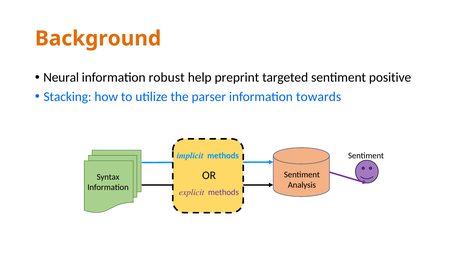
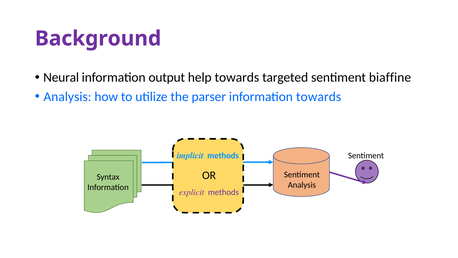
Background colour: orange -> purple
robust: robust -> output
help preprint: preprint -> towards
positive: positive -> biaffine
Stacking at (68, 97): Stacking -> Analysis
